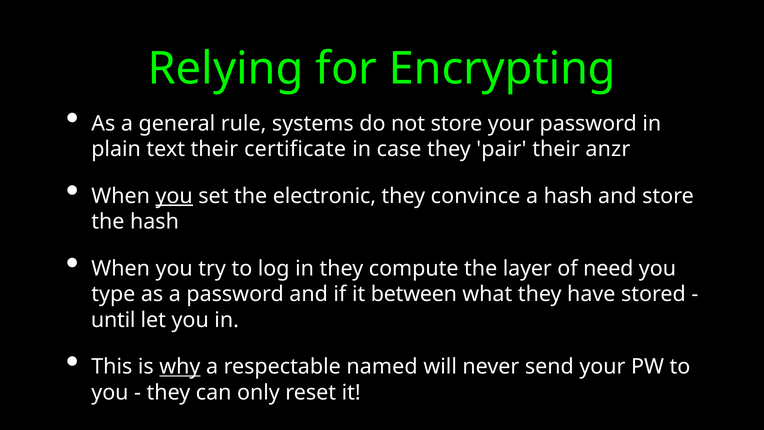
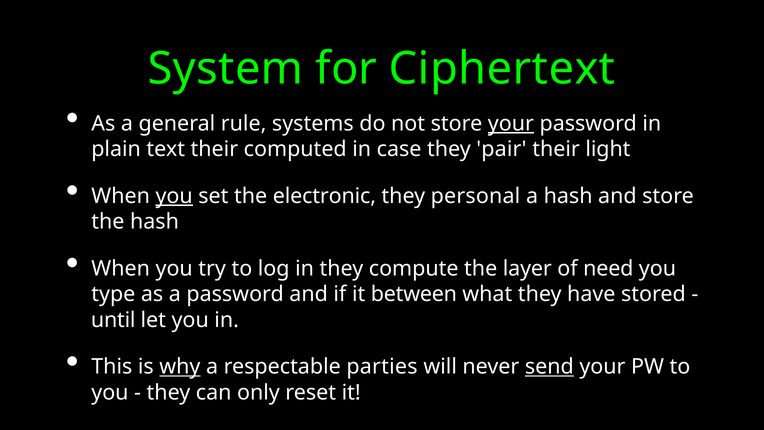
Relying: Relying -> System
Encrypting: Encrypting -> Ciphertext
your at (511, 123) underline: none -> present
certificate: certificate -> computed
anzr: anzr -> light
convince: convince -> personal
named: named -> parties
send underline: none -> present
